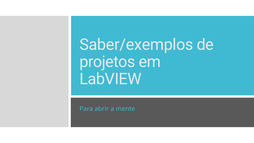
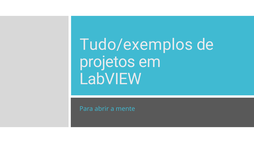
Saber/exemplos: Saber/exemplos -> Tudo/exemplos
